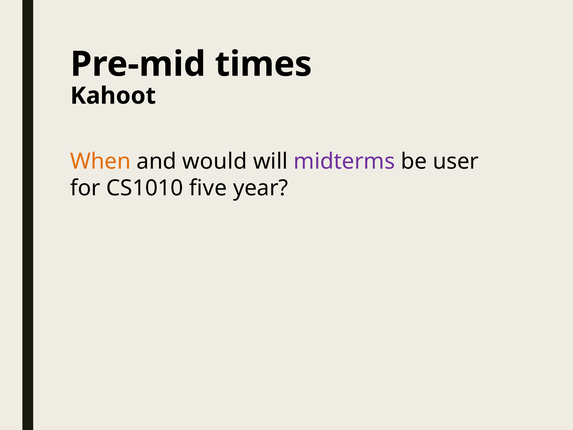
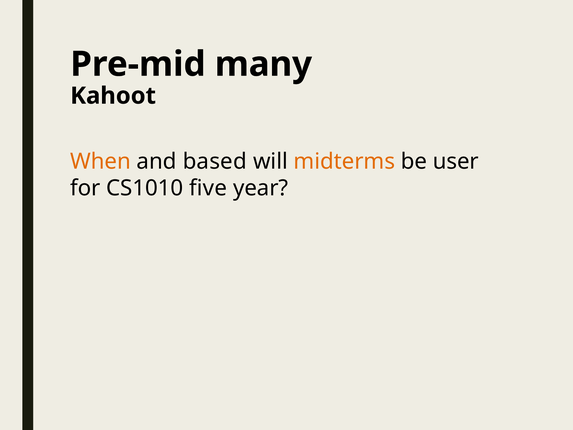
times: times -> many
would: would -> based
midterms colour: purple -> orange
